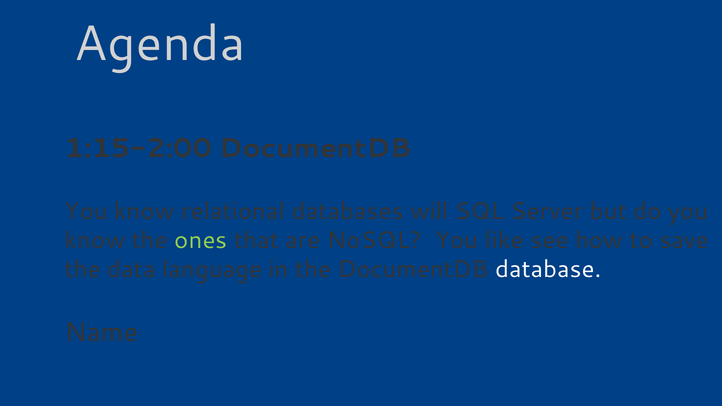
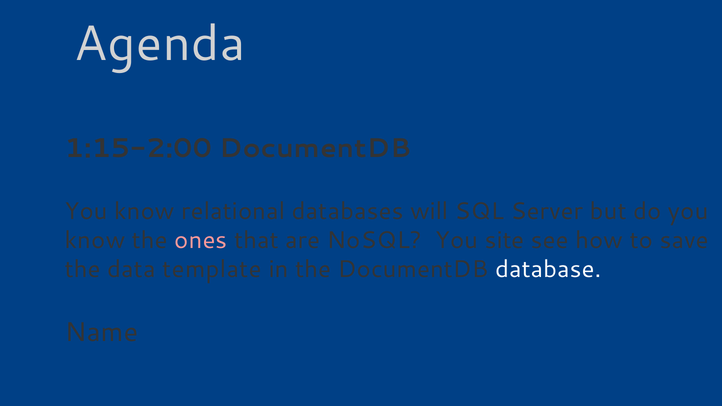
ones colour: light green -> pink
like: like -> site
language: language -> template
